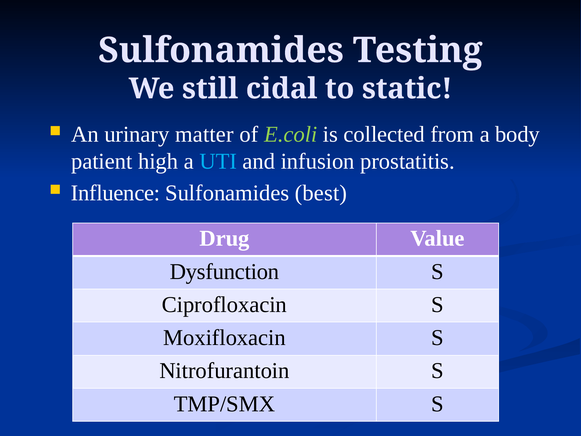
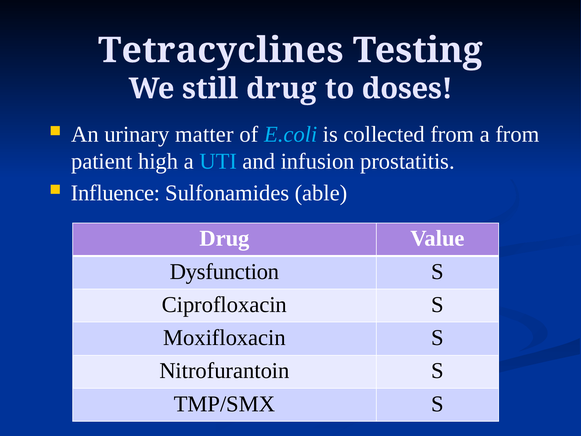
Sulfonamides at (221, 50): Sulfonamides -> Tetracyclines
still cidal: cidal -> drug
static: static -> doses
E.coli colour: light green -> light blue
a body: body -> from
best: best -> able
